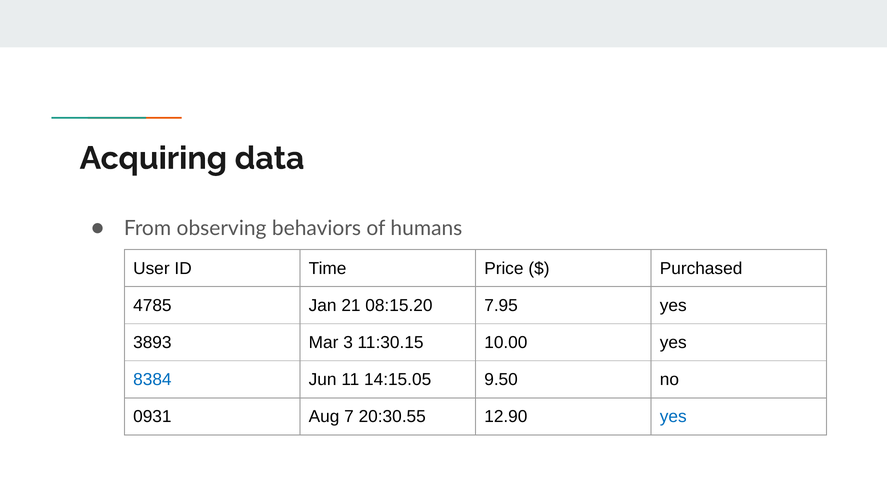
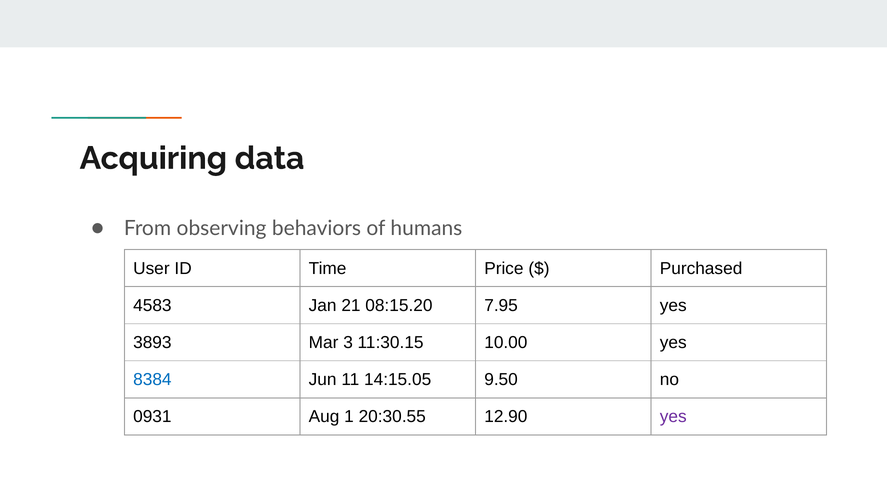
4785: 4785 -> 4583
7: 7 -> 1
yes at (673, 417) colour: blue -> purple
